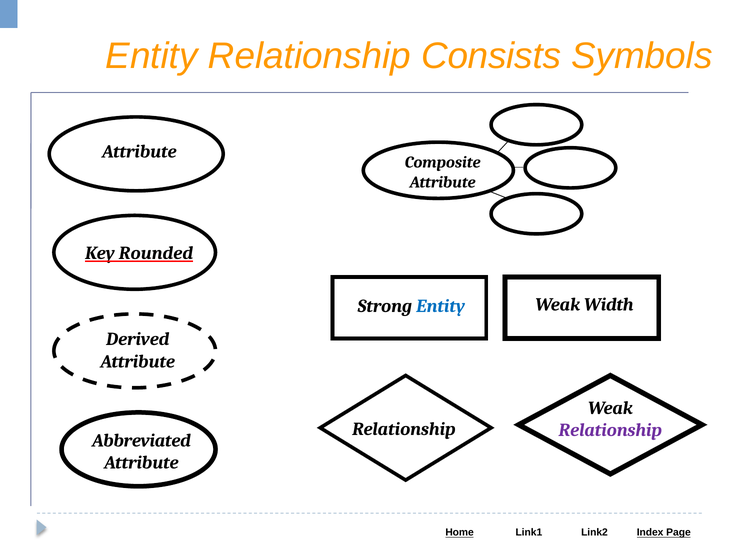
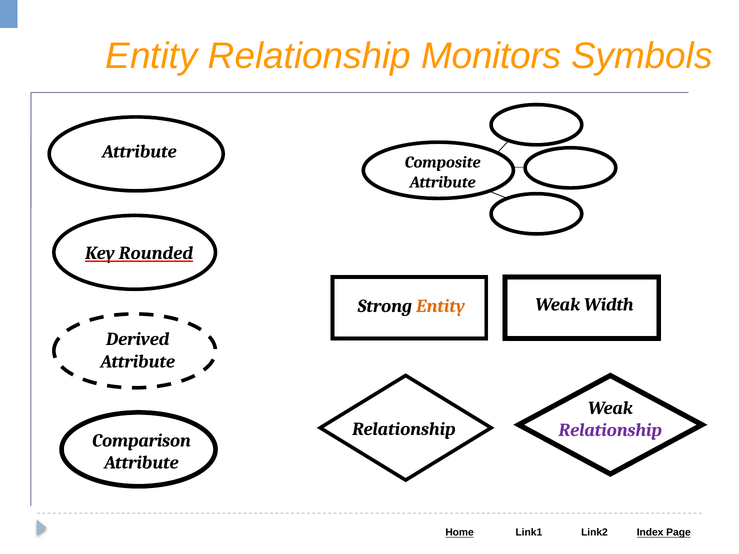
Consists: Consists -> Monitors
Entity at (441, 306) colour: blue -> orange
Abbreviated: Abbreviated -> Comparison
